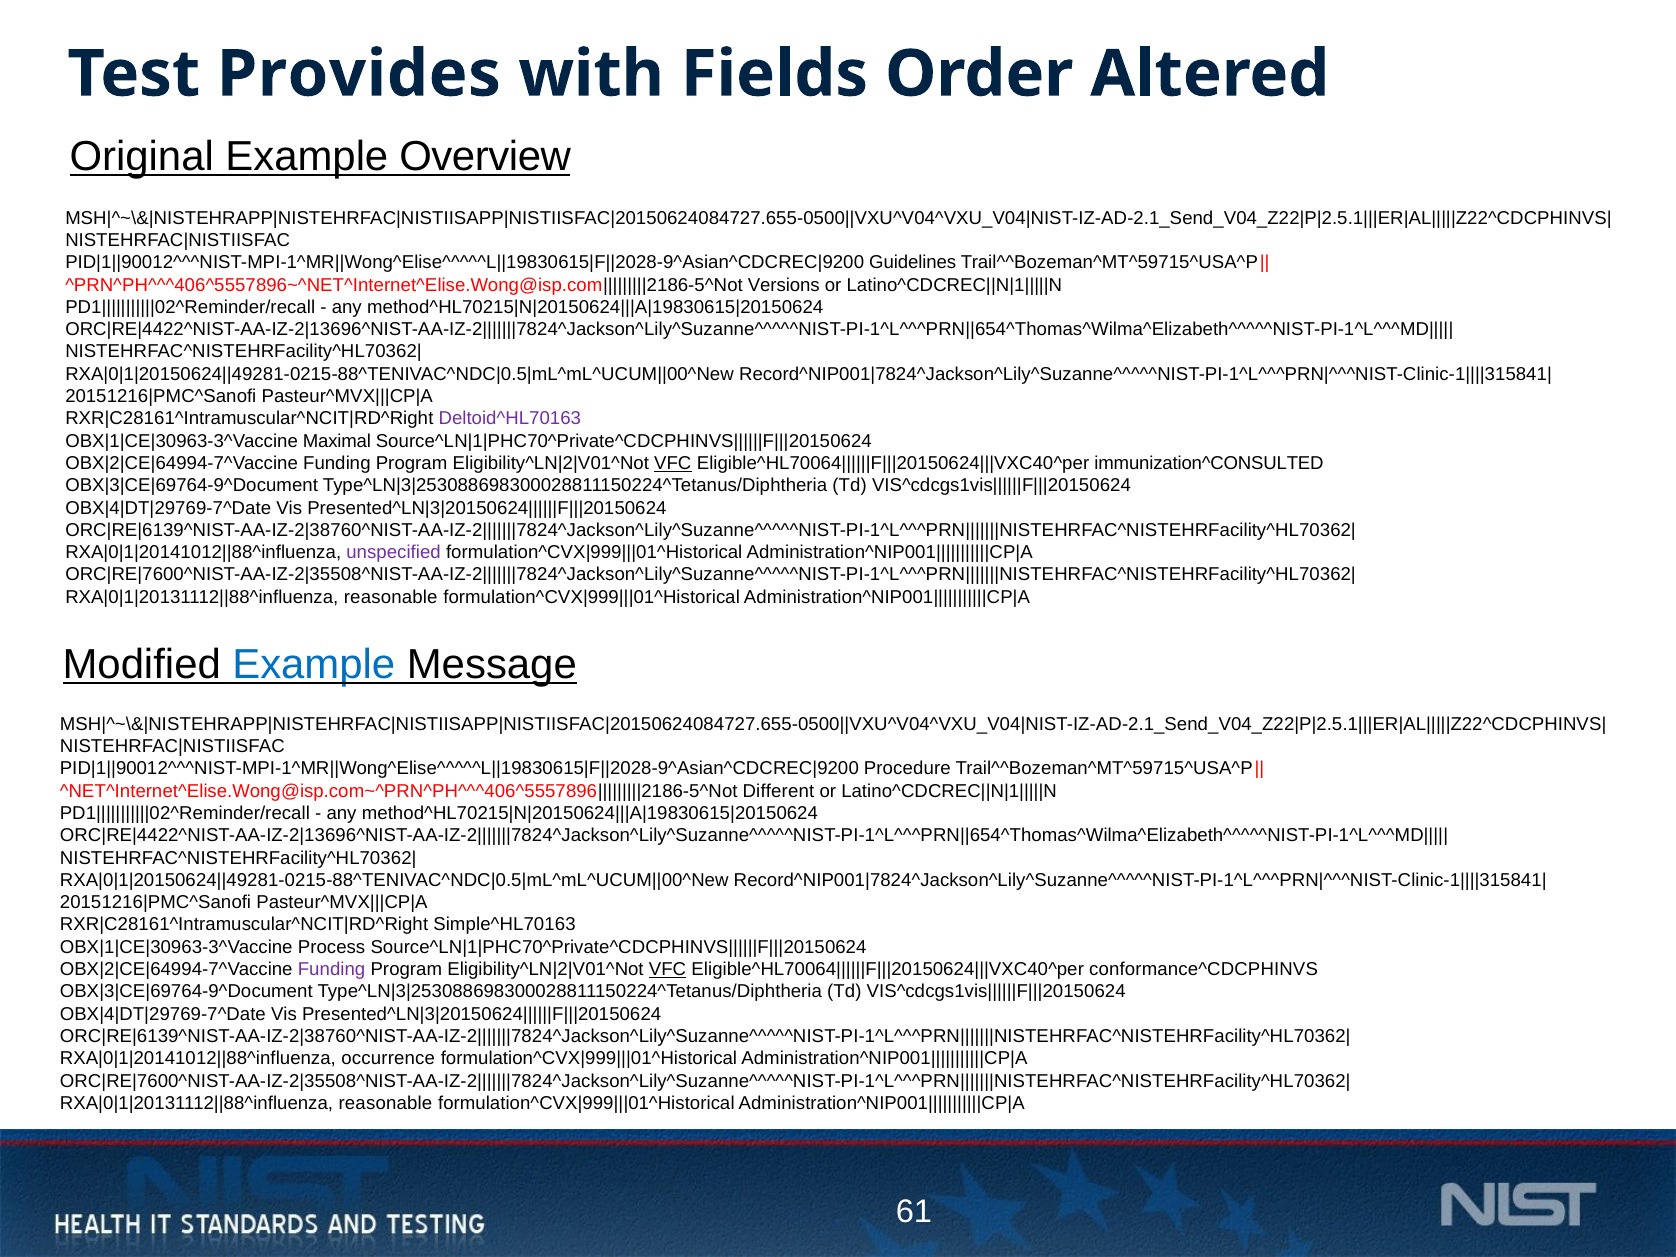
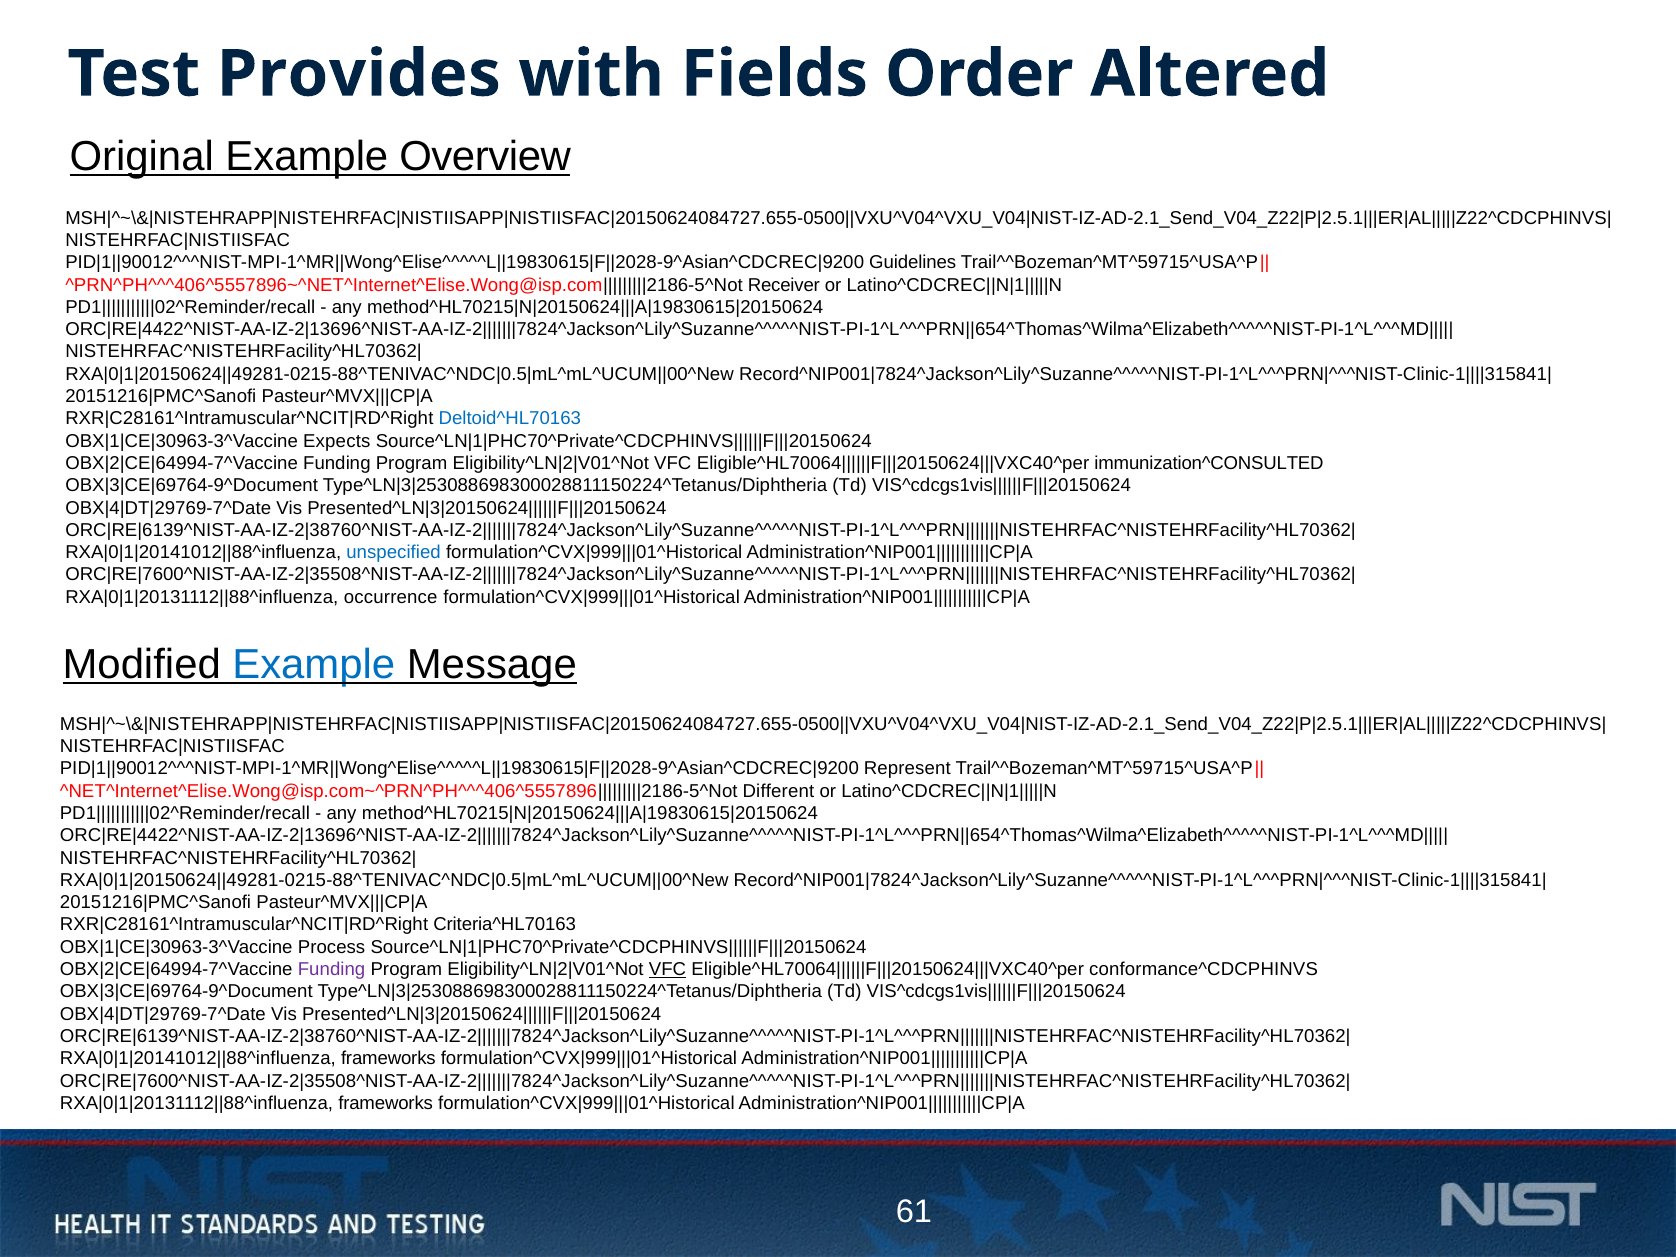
Versions: Versions -> Receiver
Deltoid^HL70163 colour: purple -> blue
Maximal: Maximal -> Expects
VFC at (673, 463) underline: present -> none
unspecified colour: purple -> blue
reasonable at (391, 597): reasonable -> occurrence
Procedure: Procedure -> Represent
Simple^HL70163: Simple^HL70163 -> Criteria^HL70163
occurrence at (388, 1059): occurrence -> frameworks
reasonable at (385, 1103): reasonable -> frameworks
